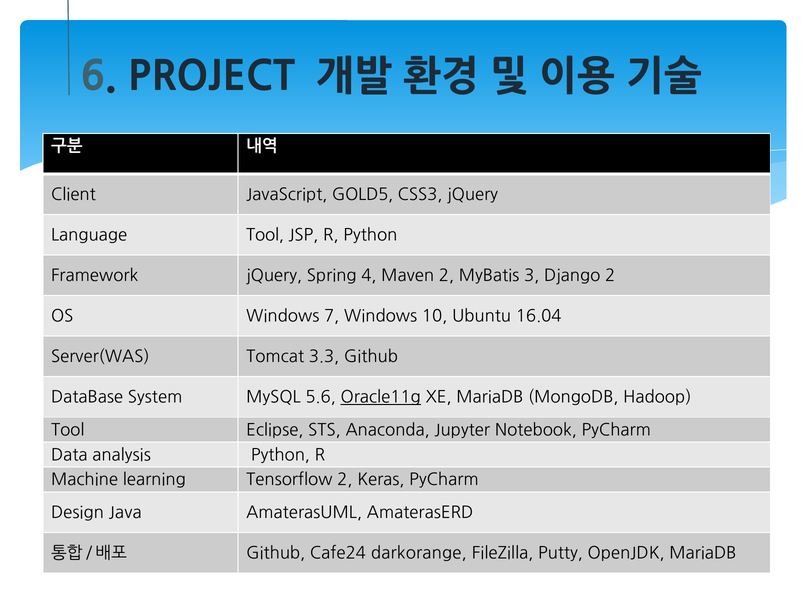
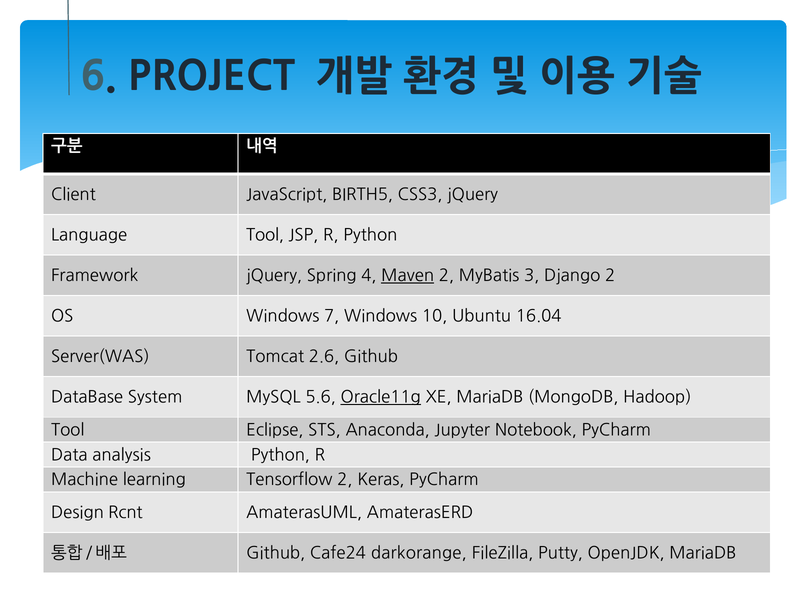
GOLD5: GOLD5 -> BIRTH5
Maven underline: none -> present
3.3: 3.3 -> 2.6
Java: Java -> Rcnt
